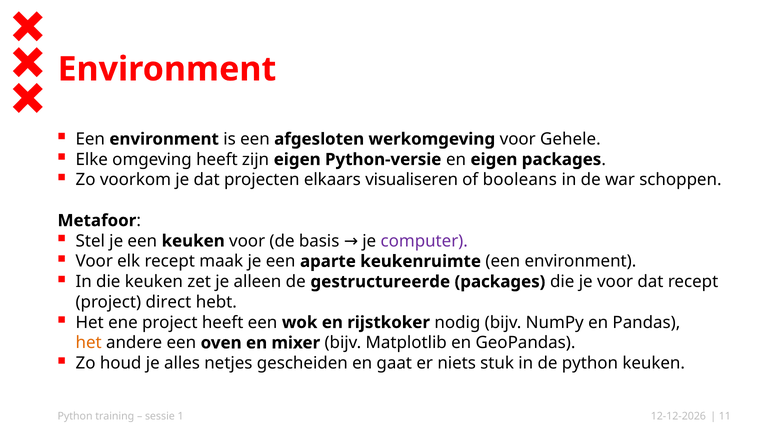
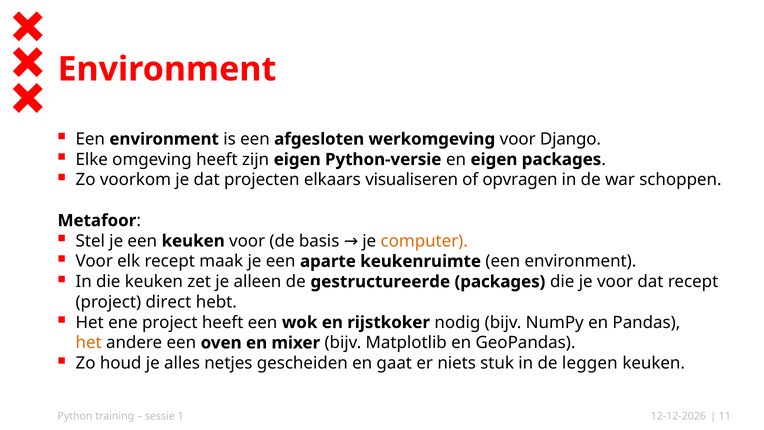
Gehele: Gehele -> Django
booleans: booleans -> opvragen
computer colour: purple -> orange
de python: python -> leggen
